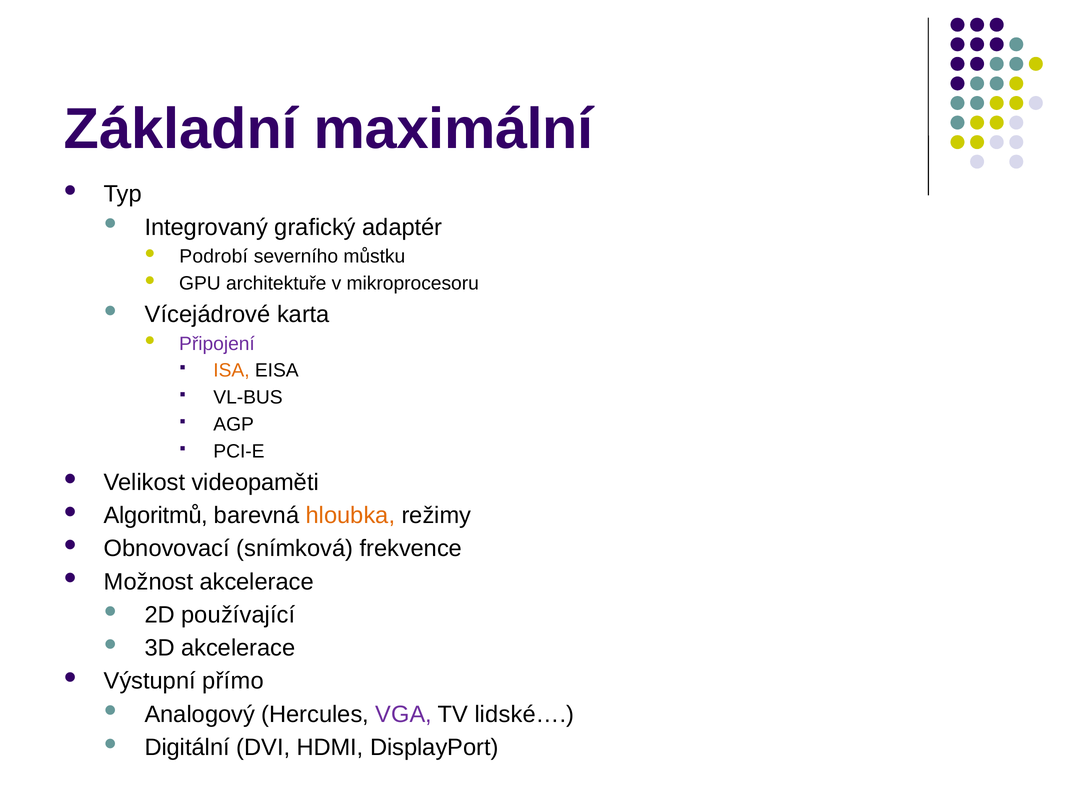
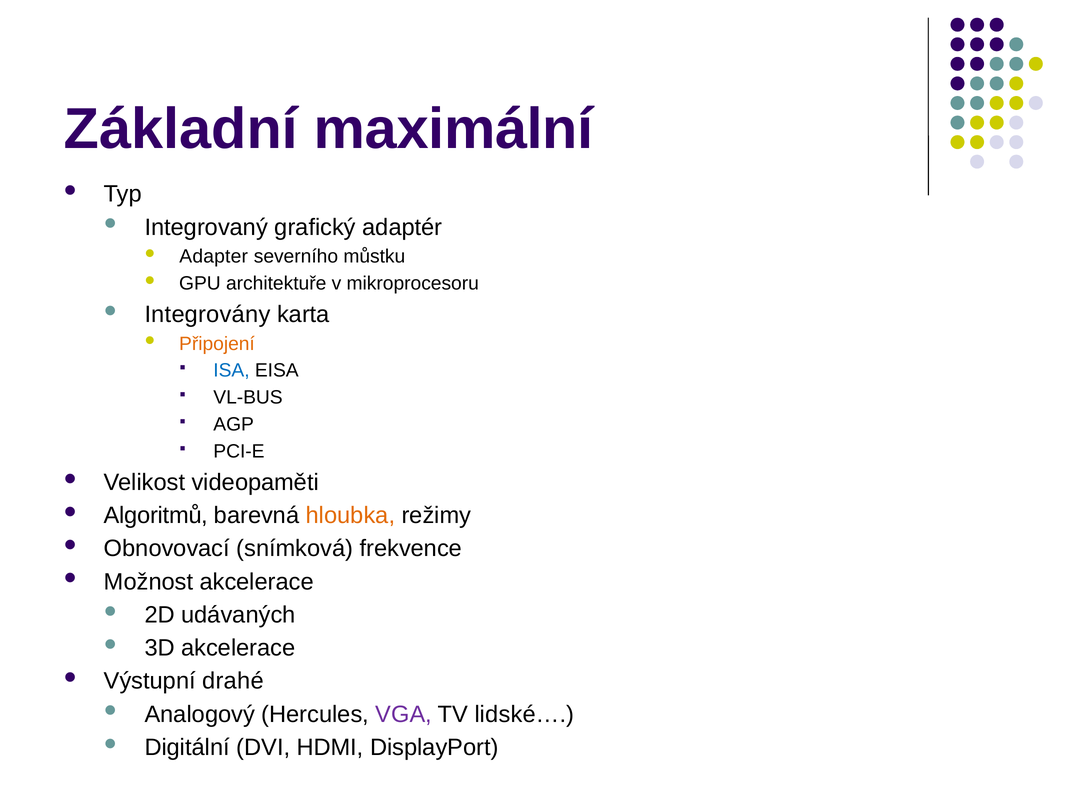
Podrobí: Podrobí -> Adapter
Vícejádrové: Vícejádrové -> Integrovány
Připojení colour: purple -> orange
ISA colour: orange -> blue
používající: používající -> udávaných
přímo: přímo -> drahé
